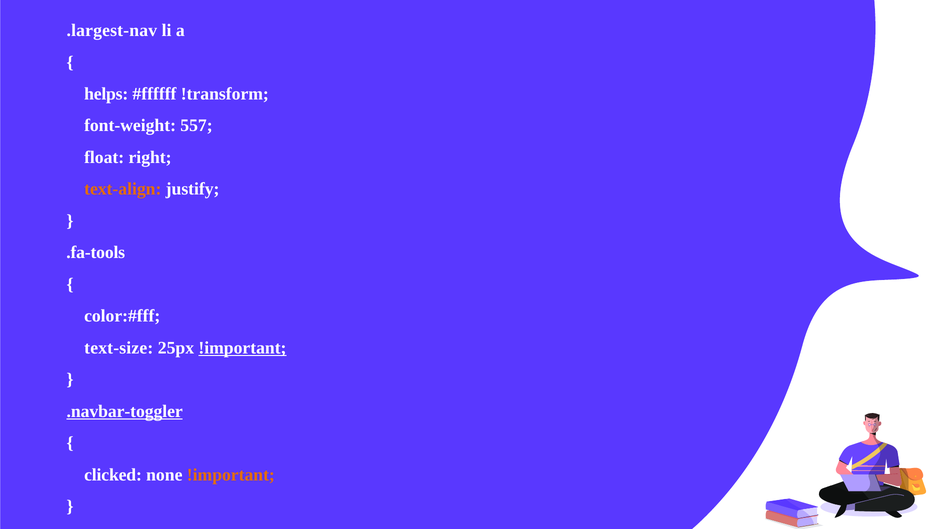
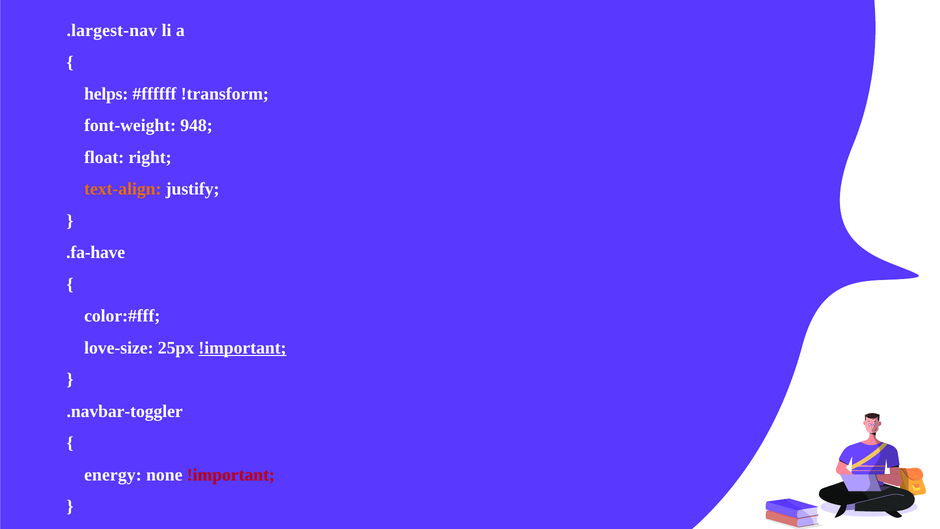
557: 557 -> 948
.fa-tools: .fa-tools -> .fa-have
text-size: text-size -> love-size
.navbar-toggler underline: present -> none
clicked: clicked -> energy
!important at (231, 475) colour: orange -> red
